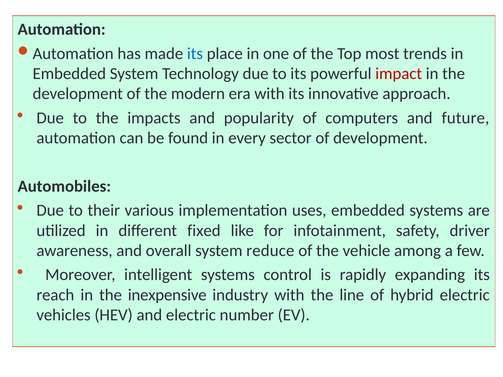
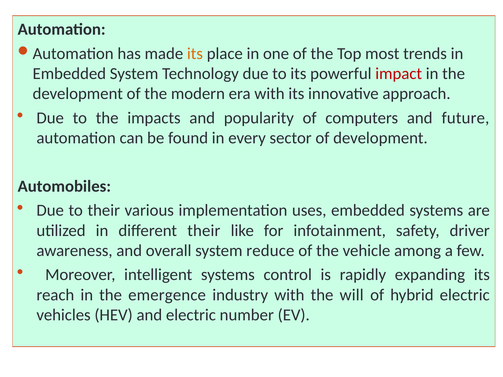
its at (195, 54) colour: blue -> orange
different fixed: fixed -> their
inexpensive: inexpensive -> emergence
line: line -> will
